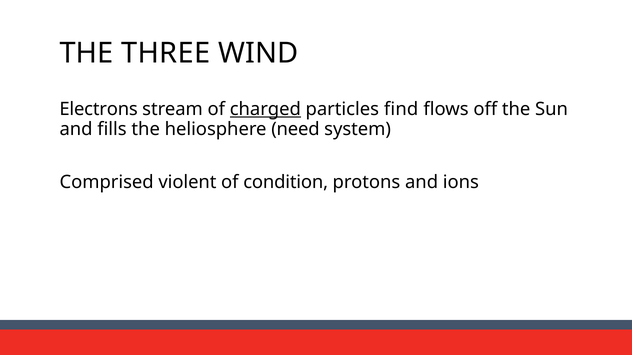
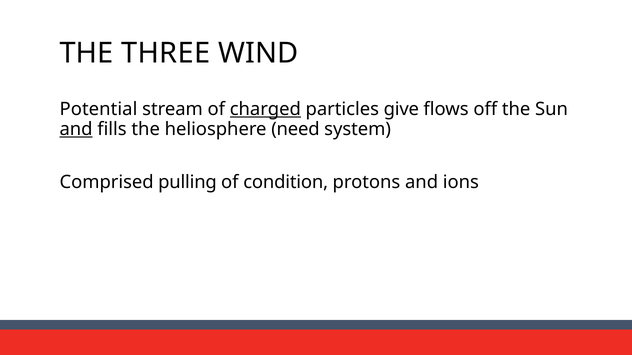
Electrons: Electrons -> Potential
find: find -> give
and at (76, 129) underline: none -> present
violent: violent -> pulling
